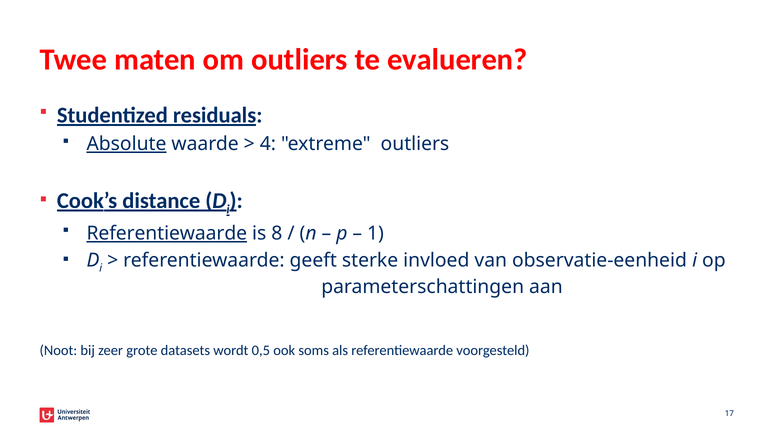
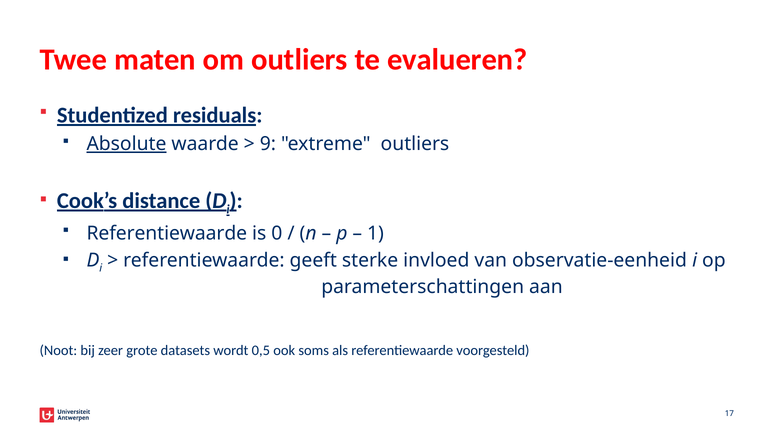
4: 4 -> 9
Referentiewaarde at (167, 233) underline: present -> none
8: 8 -> 0
